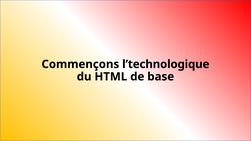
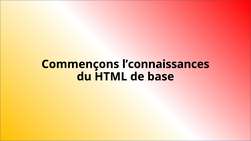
l’technologique: l’technologique -> l’connaissances
